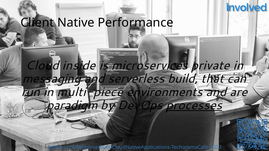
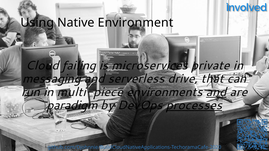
Client: Client -> Using
Performance: Performance -> Environment
inside: inside -> failing
build: build -> drive
and at (216, 92) underline: none -> present
